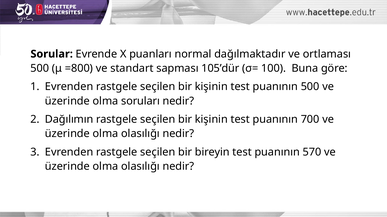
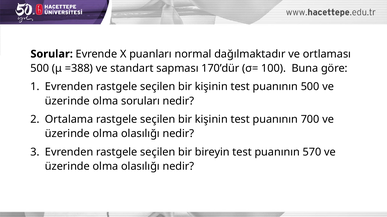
=800: =800 -> =388
105’dür: 105’dür -> 170’dür
Dağılımın: Dağılımın -> Ortalama
